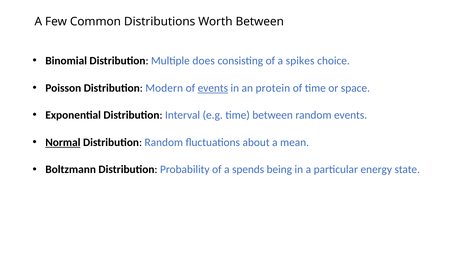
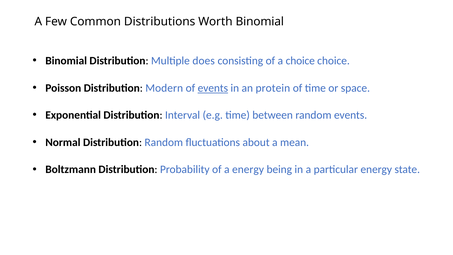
Worth Between: Between -> Binomial
a spikes: spikes -> choice
Normal underline: present -> none
a spends: spends -> energy
